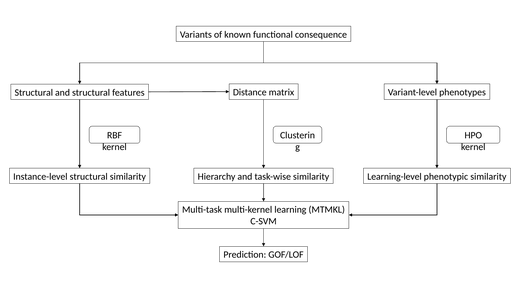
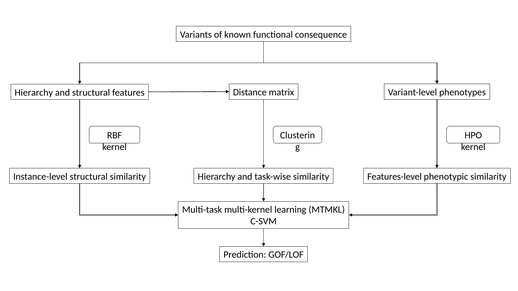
Structural at (34, 93): Structural -> Hierarchy
Learning-level: Learning-level -> Features-level
